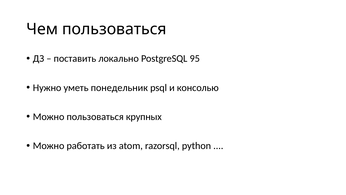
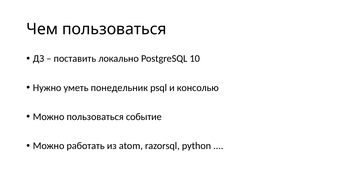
95: 95 -> 10
крупных: крупных -> событие
